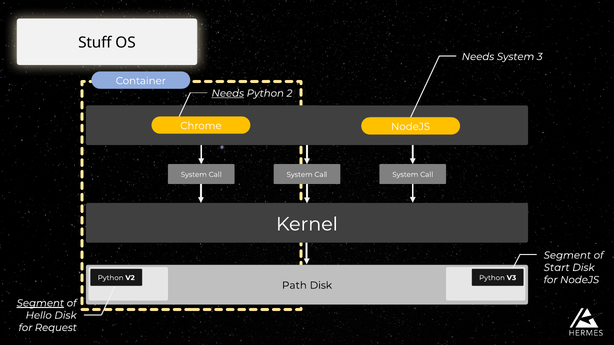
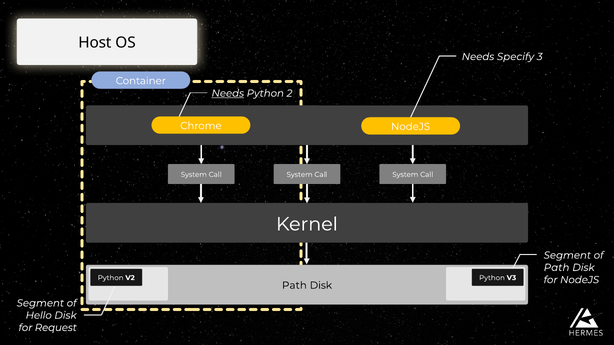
Stuff: Stuff -> Host
Needs System: System -> Specify
Start at (557, 268): Start -> Path
Segment at (40, 303) underline: present -> none
